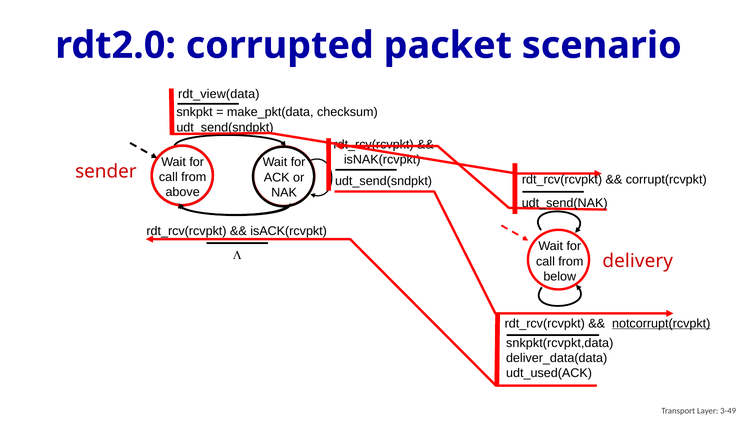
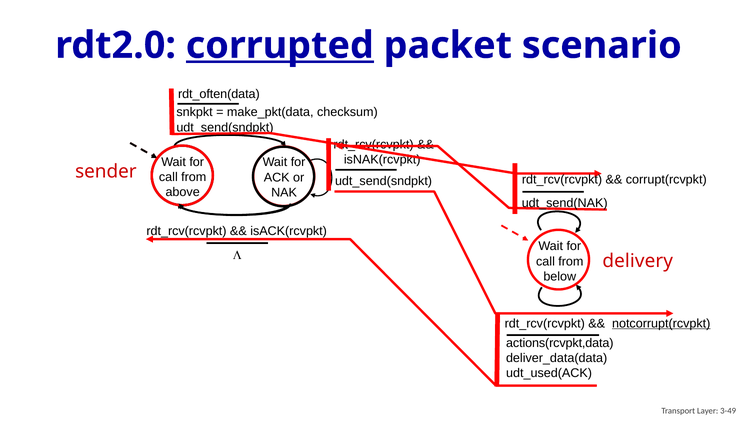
corrupted underline: none -> present
rdt_view(data: rdt_view(data -> rdt_often(data
snkpkt(rcvpkt,data: snkpkt(rcvpkt,data -> actions(rcvpkt,data
